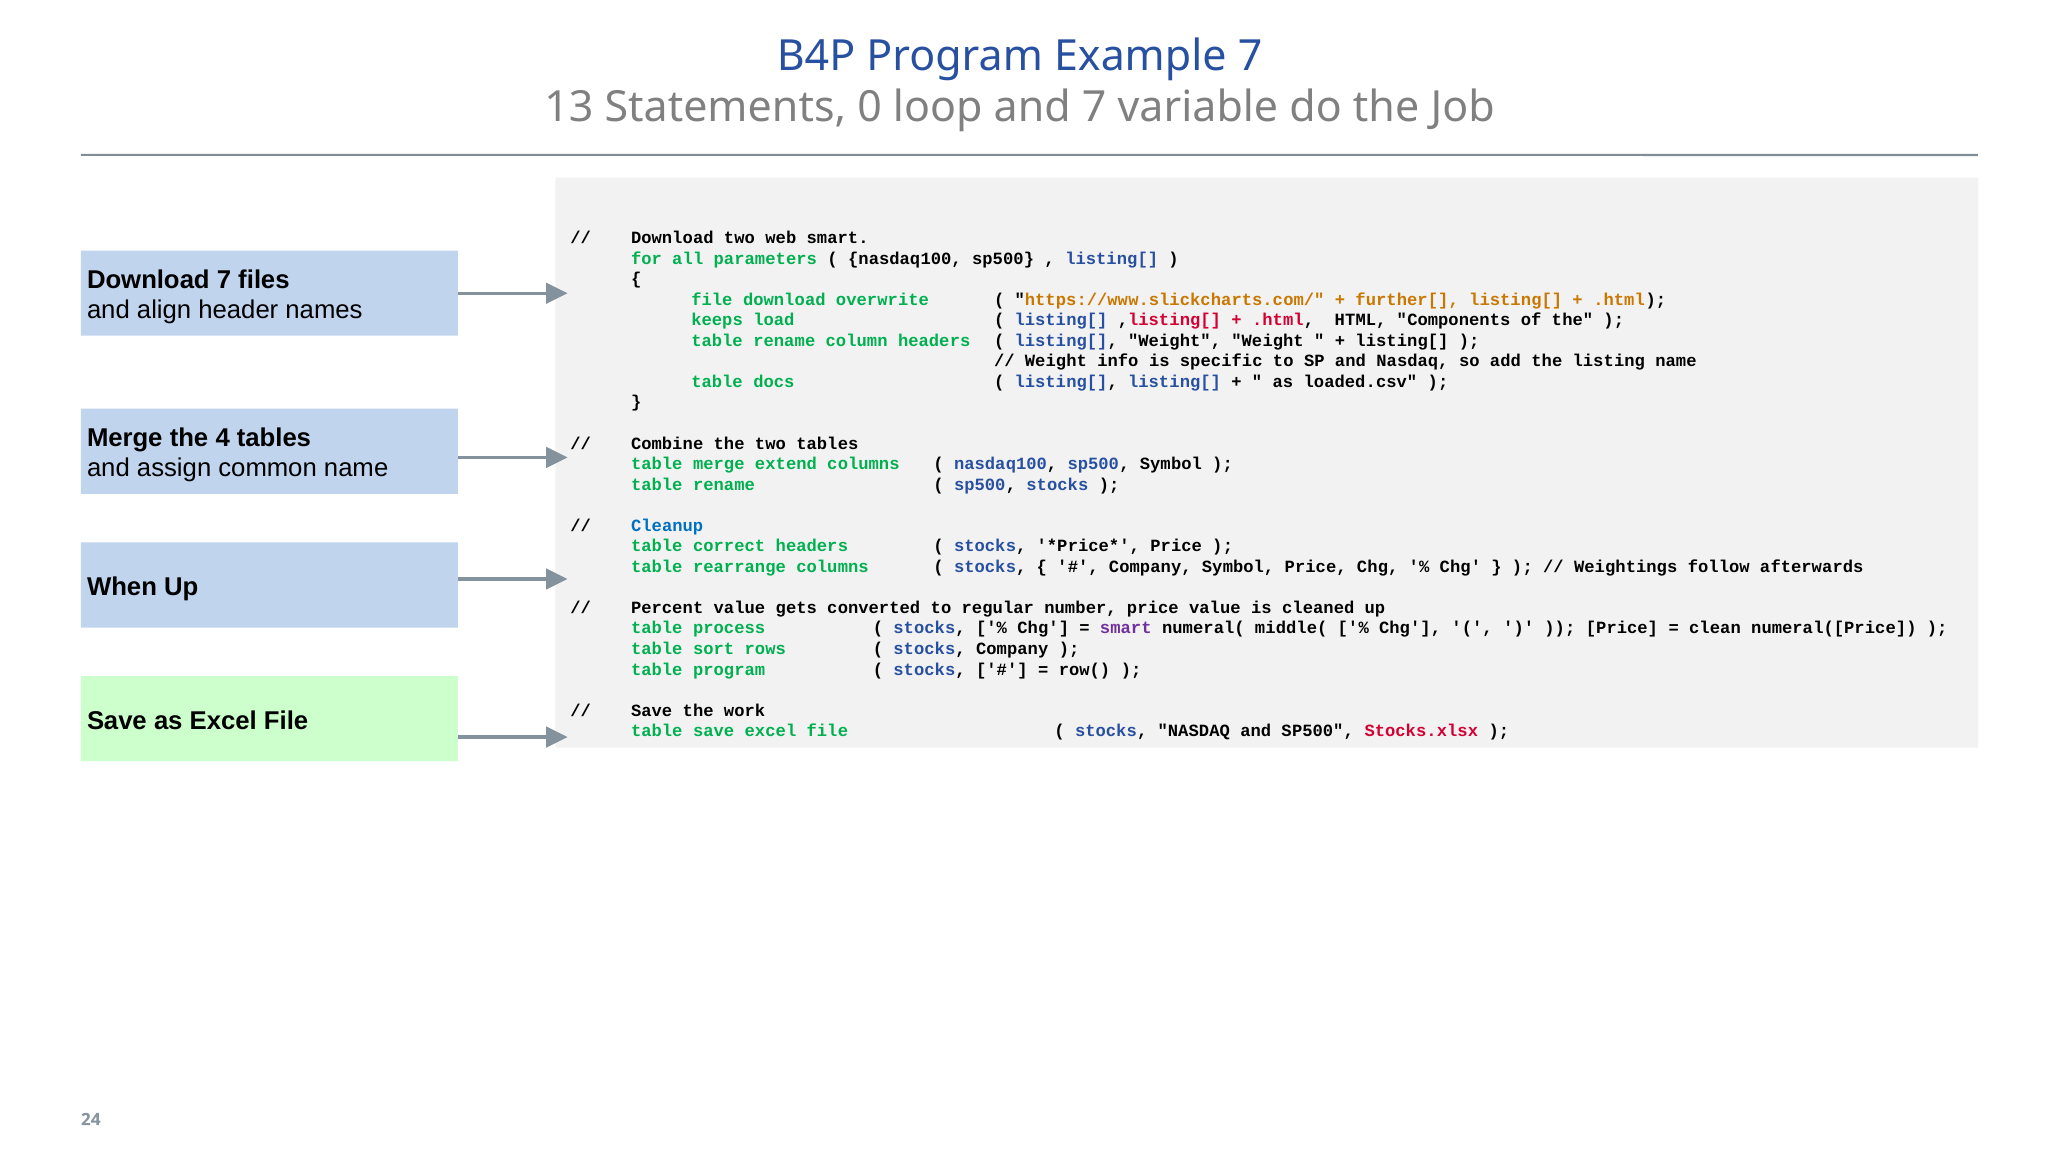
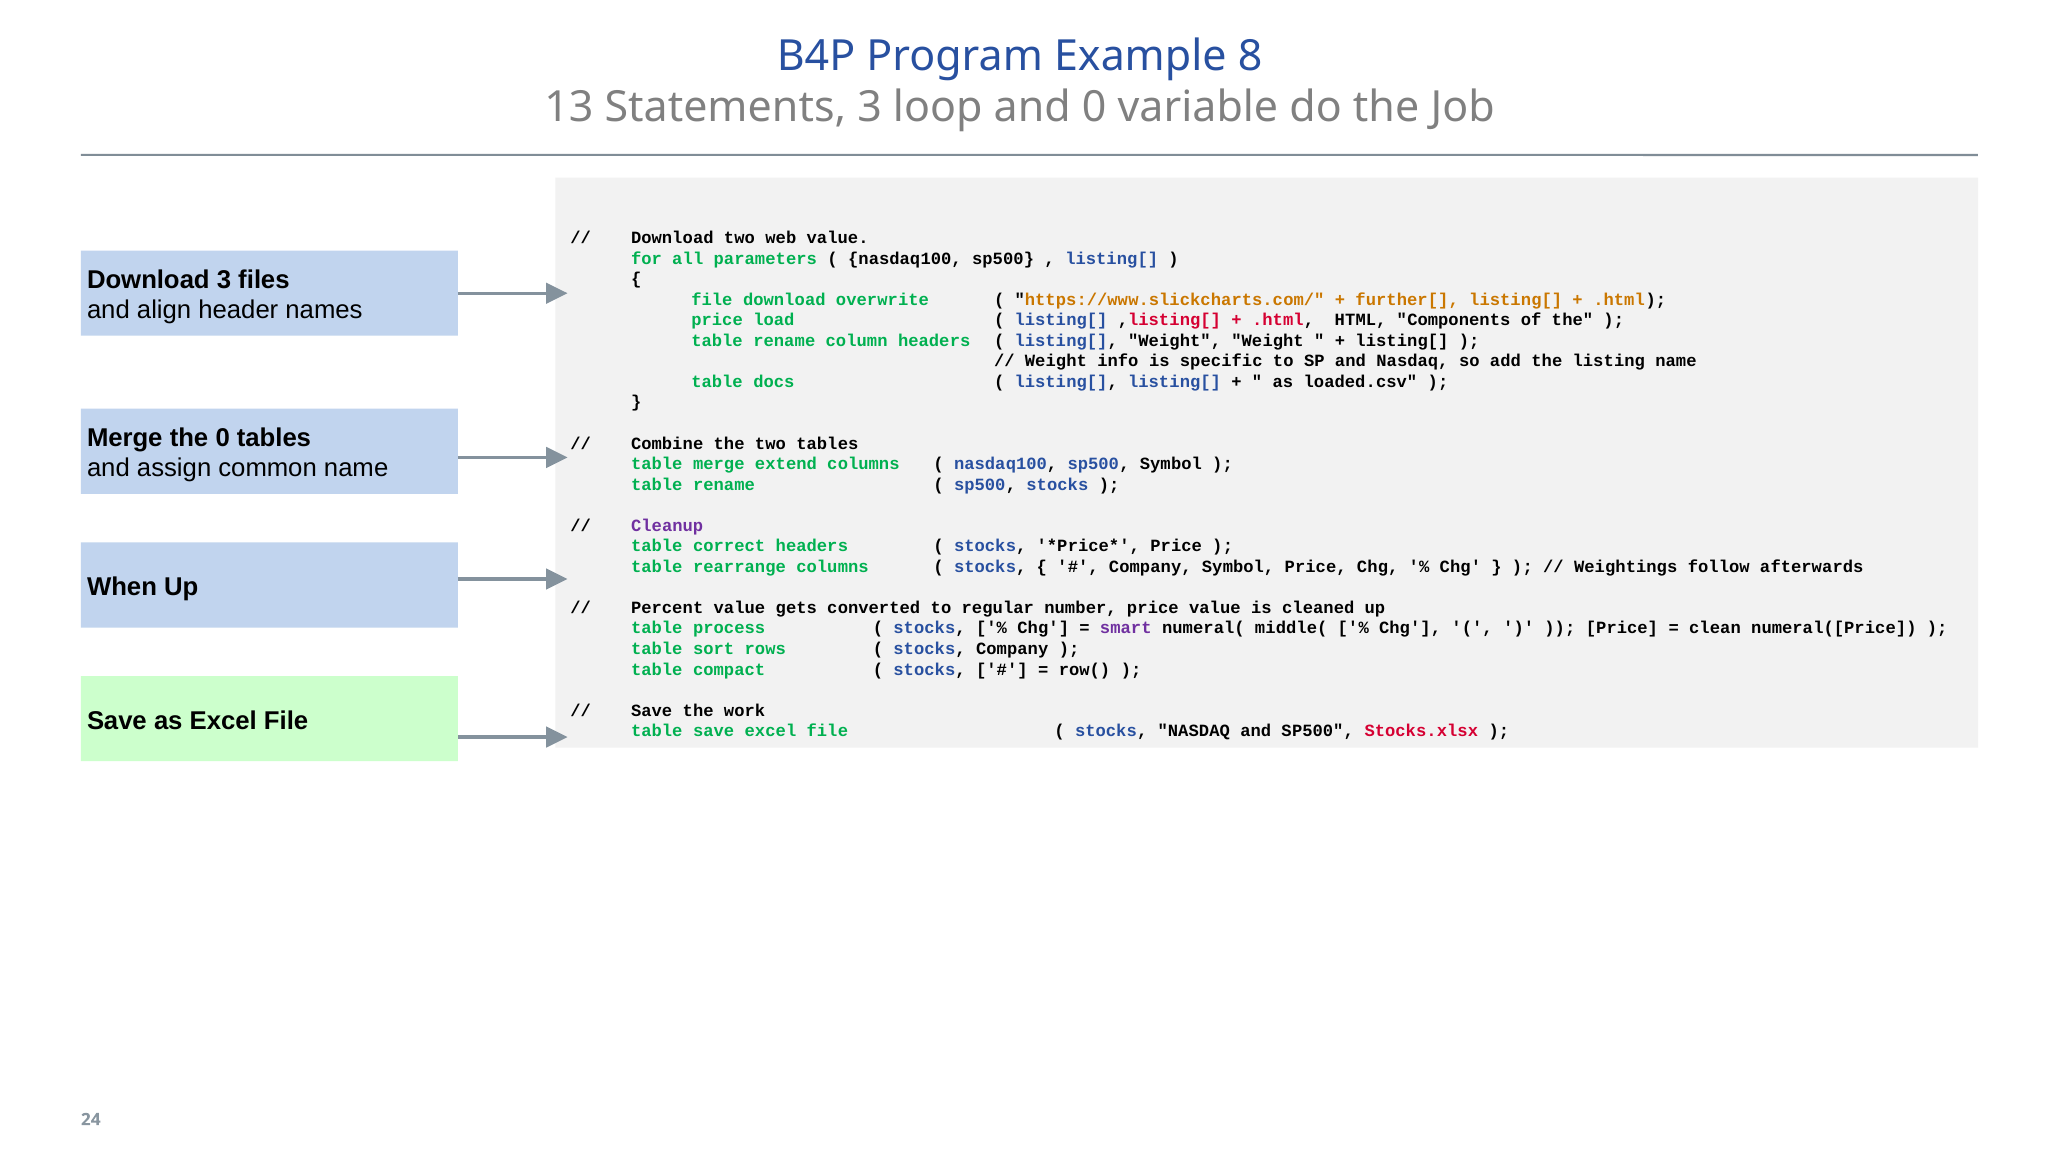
Example 7: 7 -> 8
Statements 0: 0 -> 3
and 7: 7 -> 0
web smart: smart -> value
Download 7: 7 -> 3
keeps at (717, 320): keeps -> price
the 4: 4 -> 0
Cleanup colour: blue -> purple
table program: program -> compact
